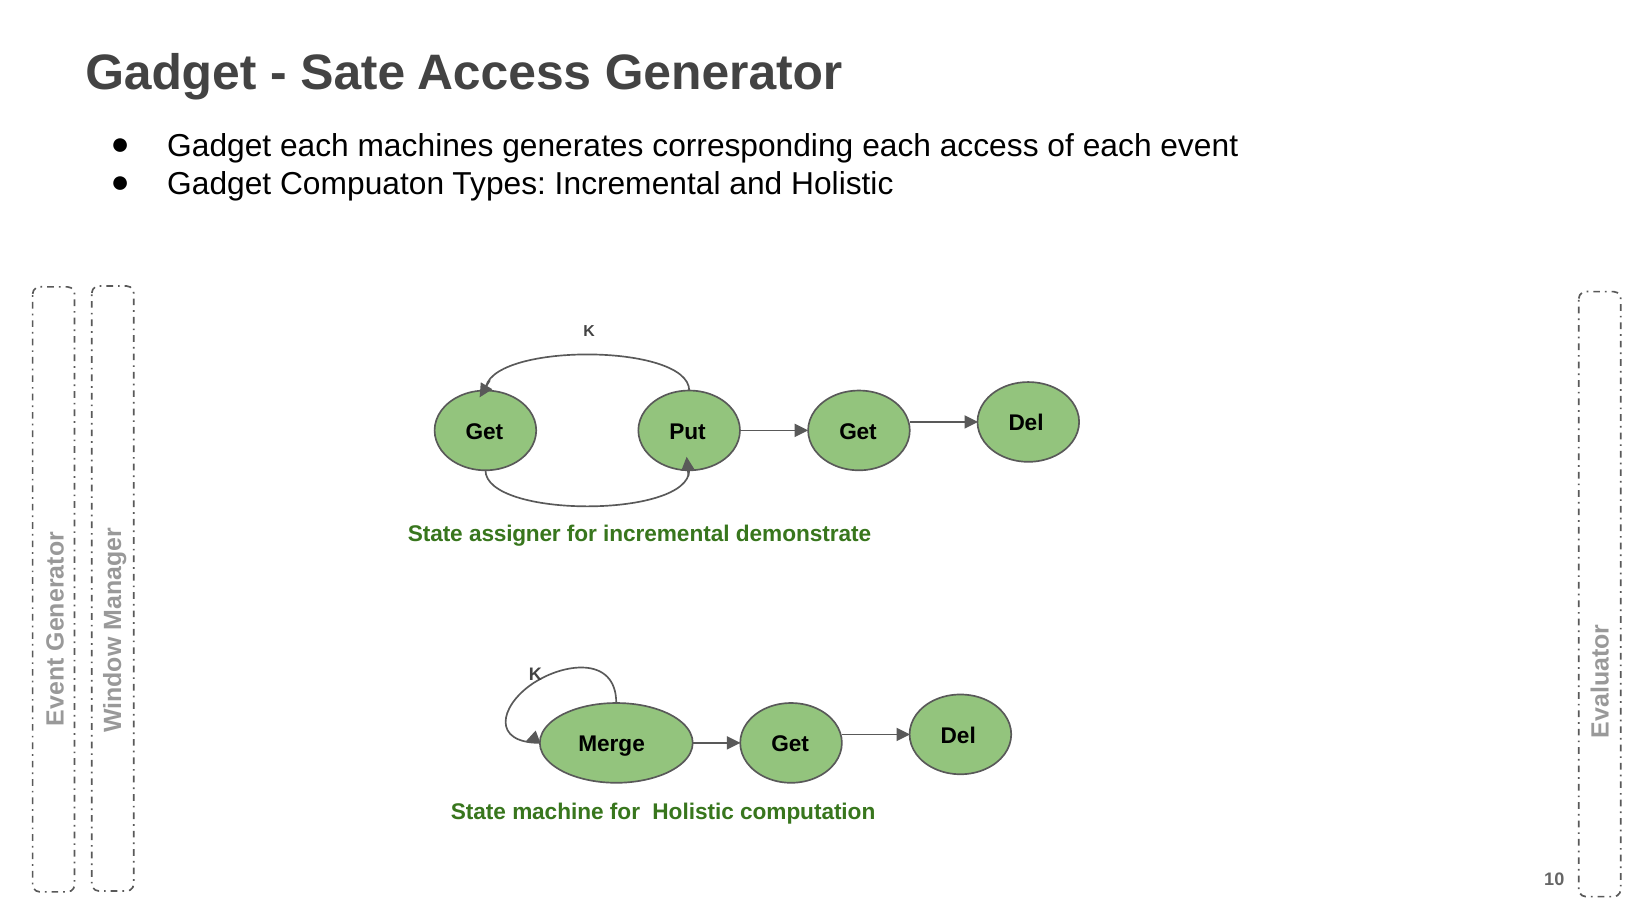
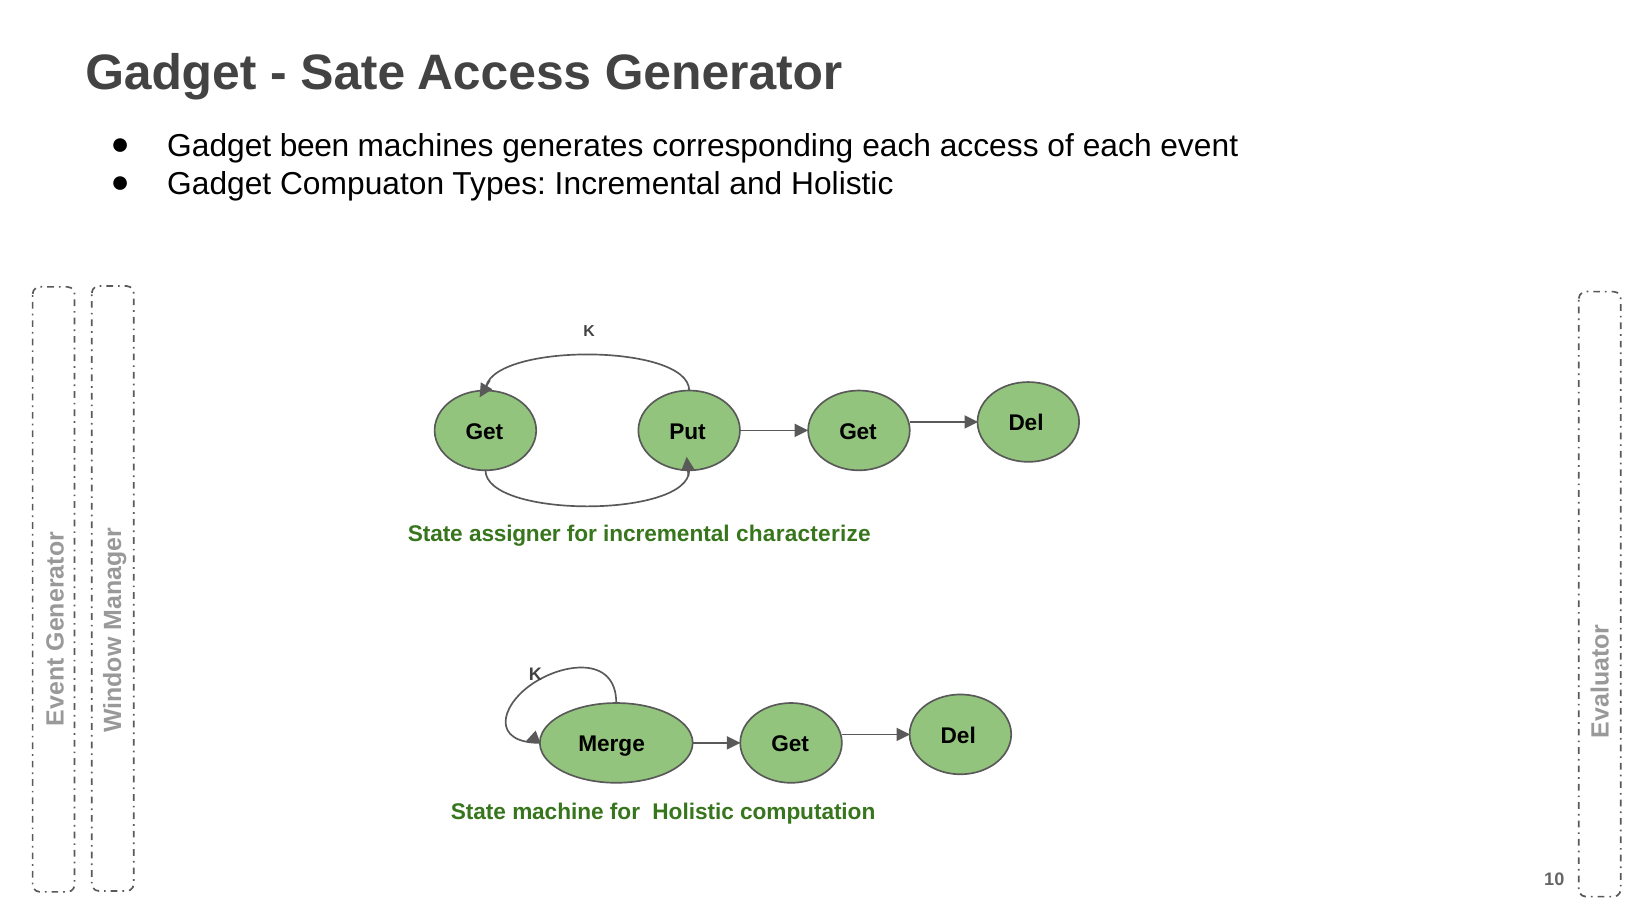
Gadget each: each -> been
demonstrate: demonstrate -> characterize
